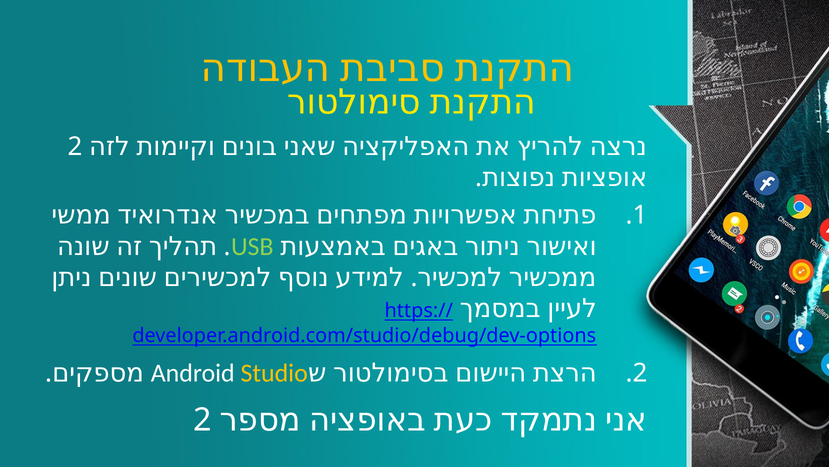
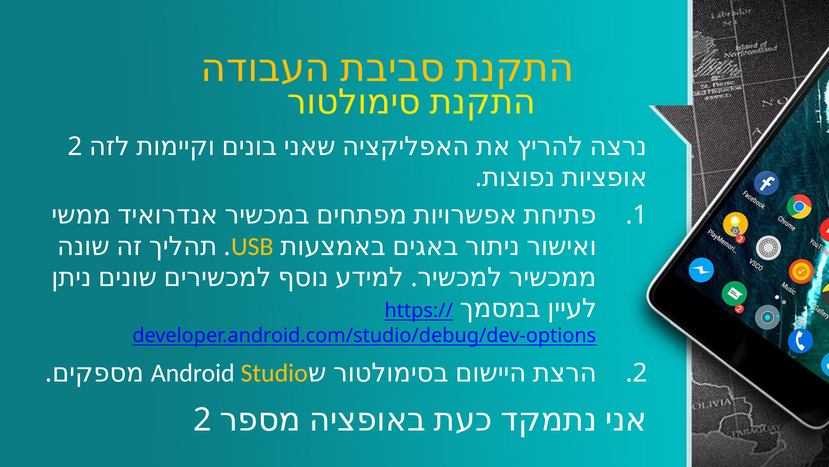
USB colour: light green -> yellow
